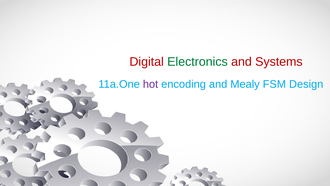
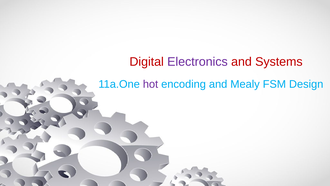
Electronics colour: green -> purple
